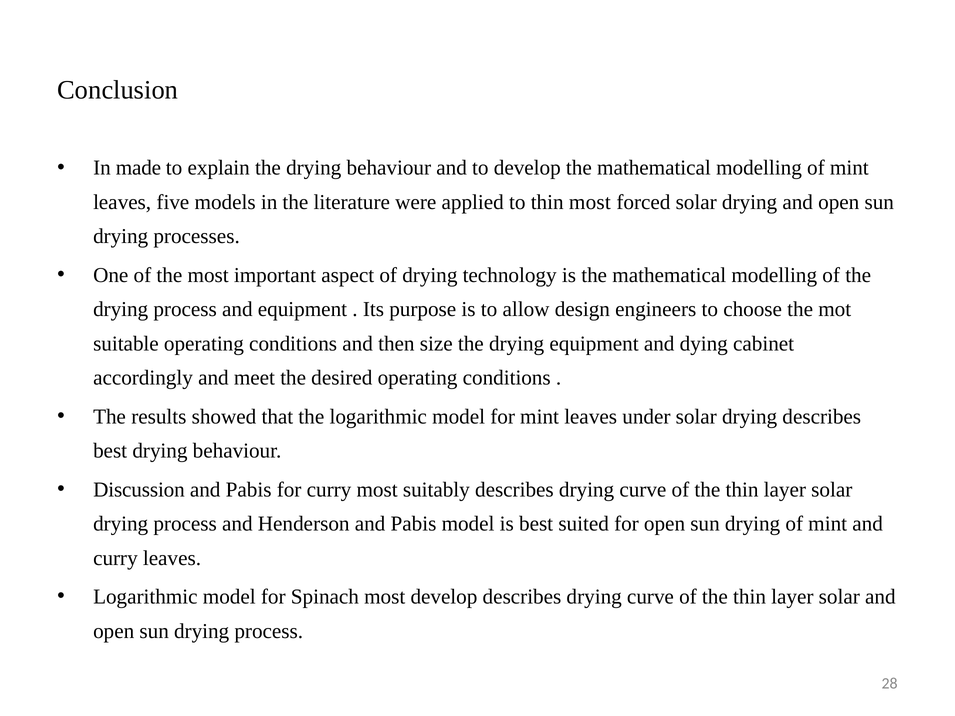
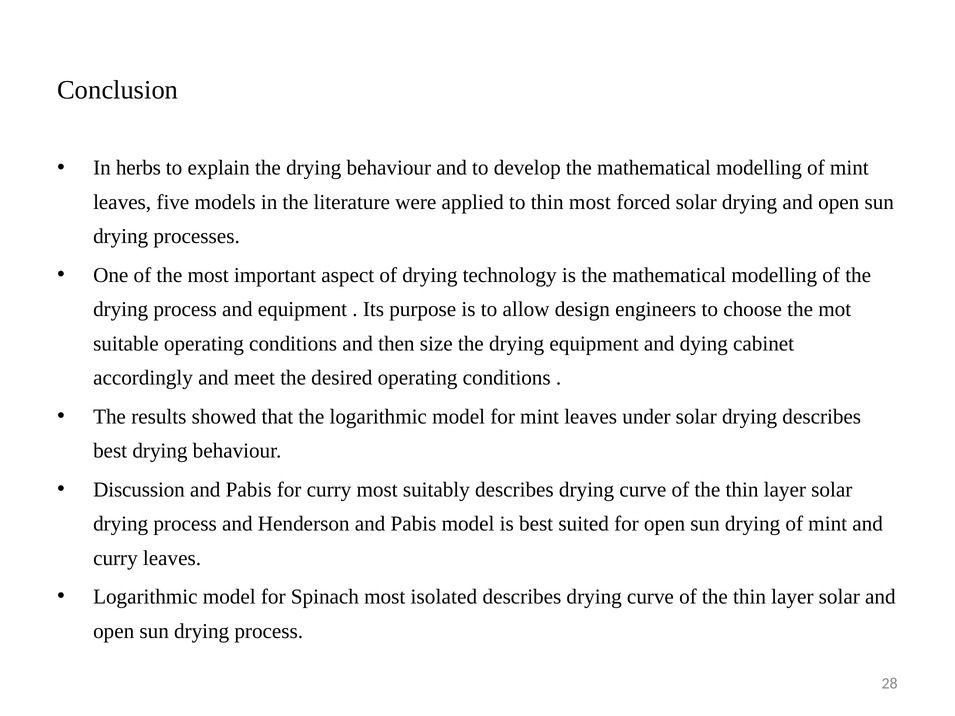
made: made -> herbs
most develop: develop -> isolated
